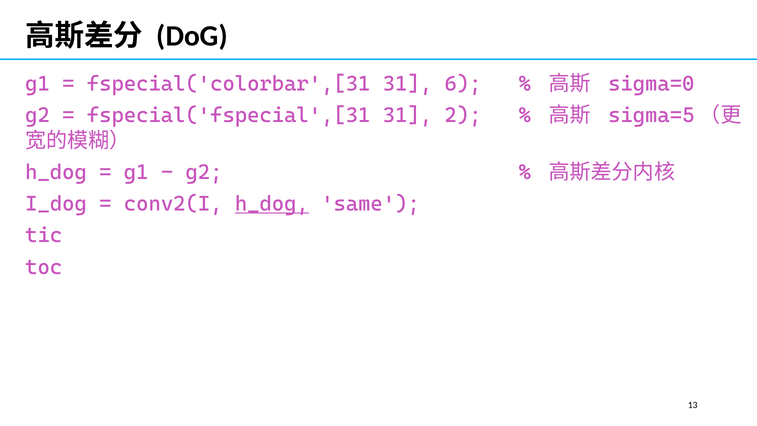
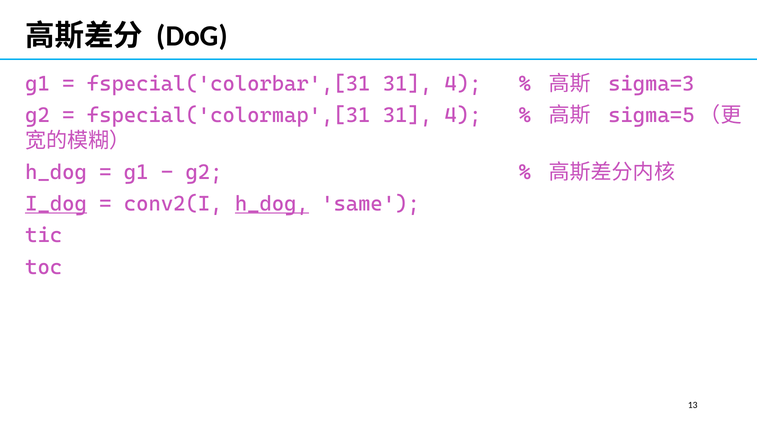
6 at (463, 84): 6 -> 4
sigma=0: sigma=0 -> sigma=3
fspecial('fspecial',[31: fspecial('fspecial',[31 -> fspecial('colormap',[31
2 at (463, 115): 2 -> 4
I_dog underline: none -> present
